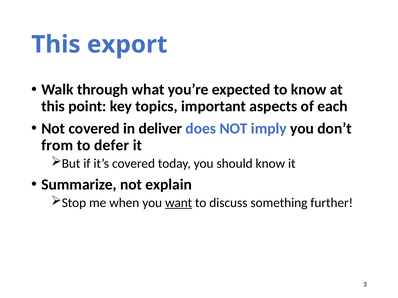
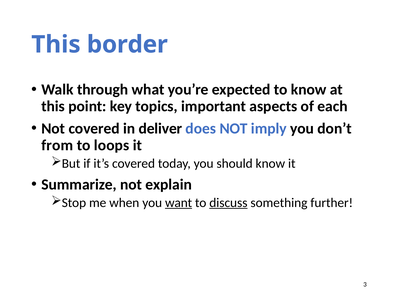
export: export -> border
defer: defer -> loops
discuss underline: none -> present
